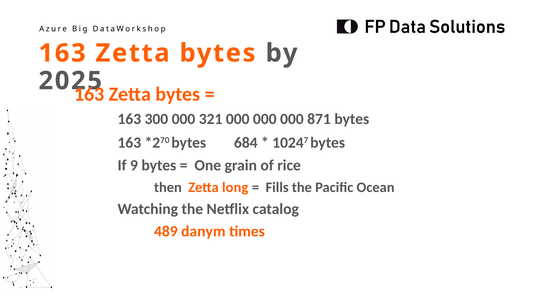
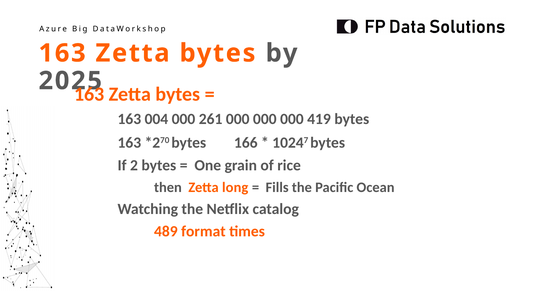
300: 300 -> 004
321: 321 -> 261
871: 871 -> 419
684: 684 -> 166
9: 9 -> 2
danym: danym -> format
